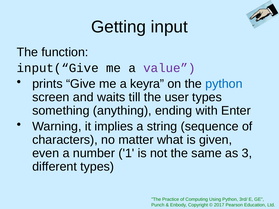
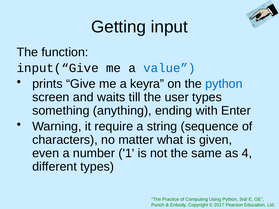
value colour: purple -> blue
implies: implies -> require
3: 3 -> 4
